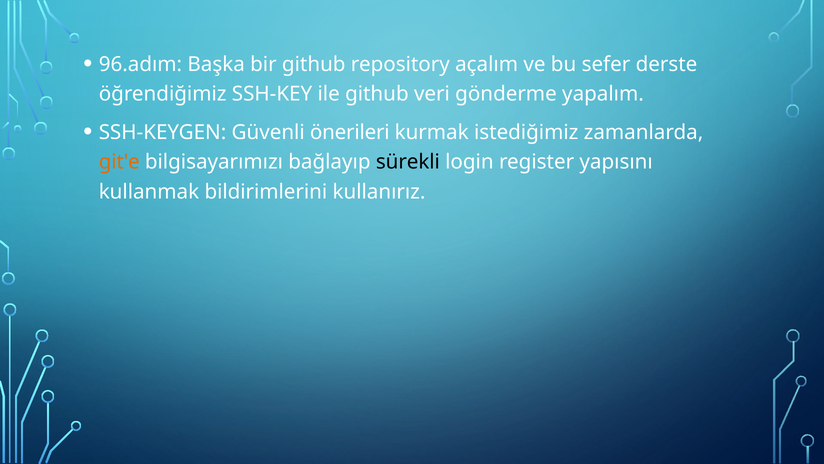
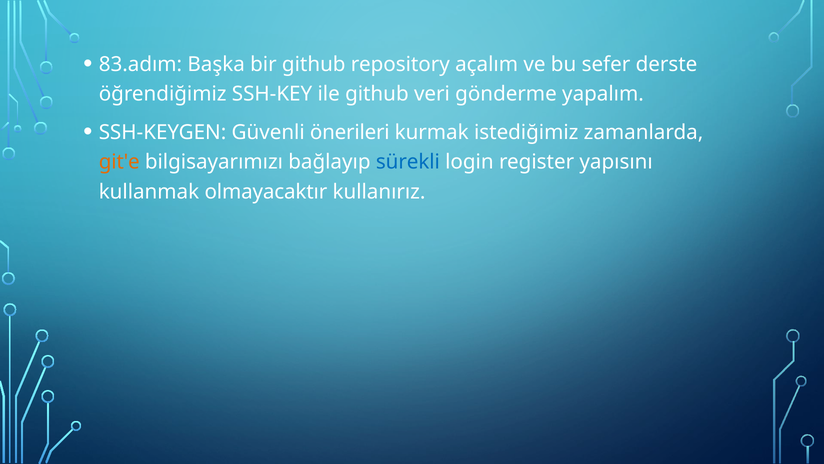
96.adım: 96.adım -> 83.adım
sürekli colour: black -> blue
bildirimlerini: bildirimlerini -> olmayacaktır
